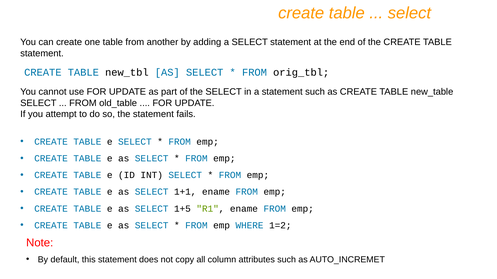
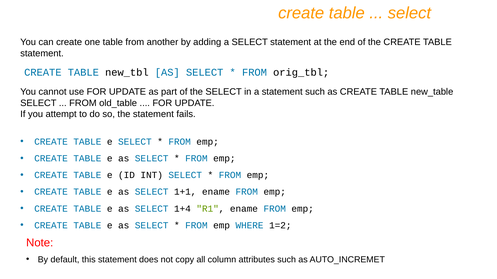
1+5: 1+5 -> 1+4
